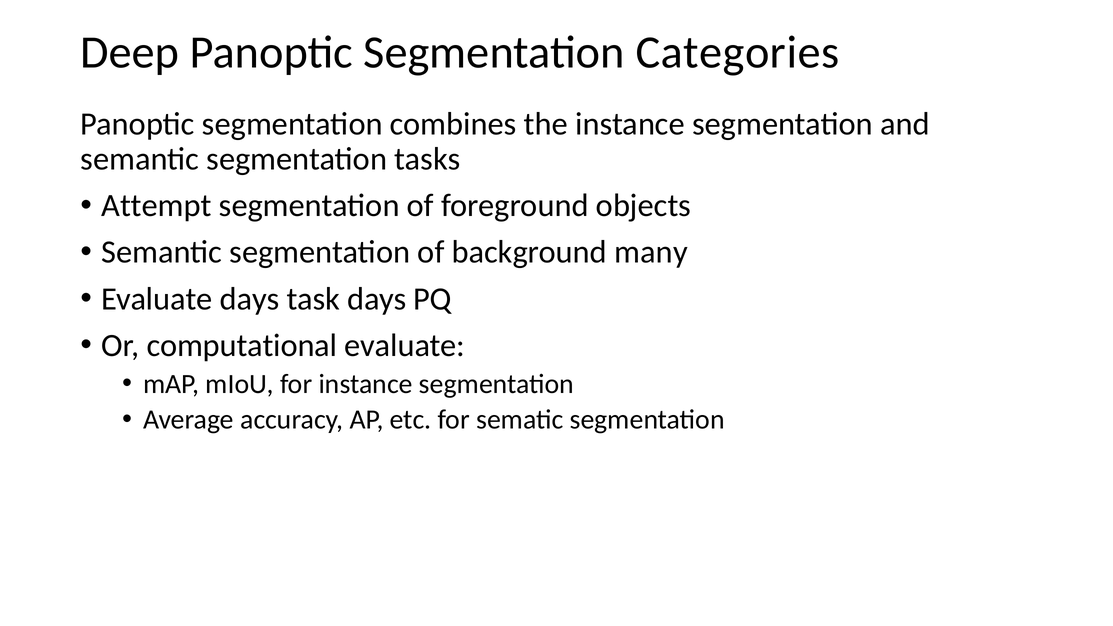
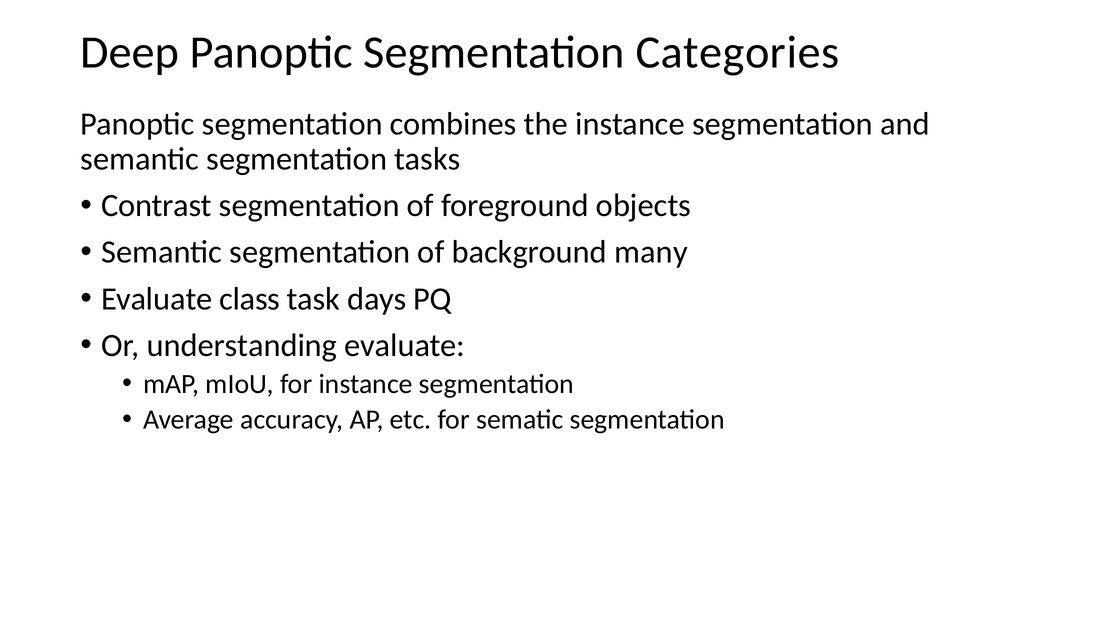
Attempt: Attempt -> Contrast
Evaluate days: days -> class
computational: computational -> understanding
